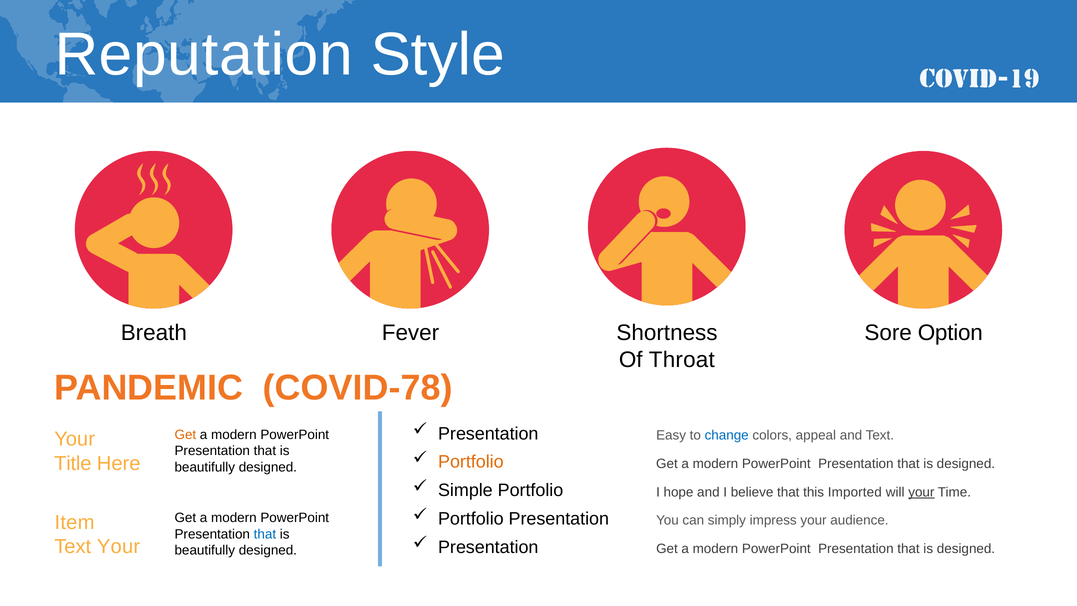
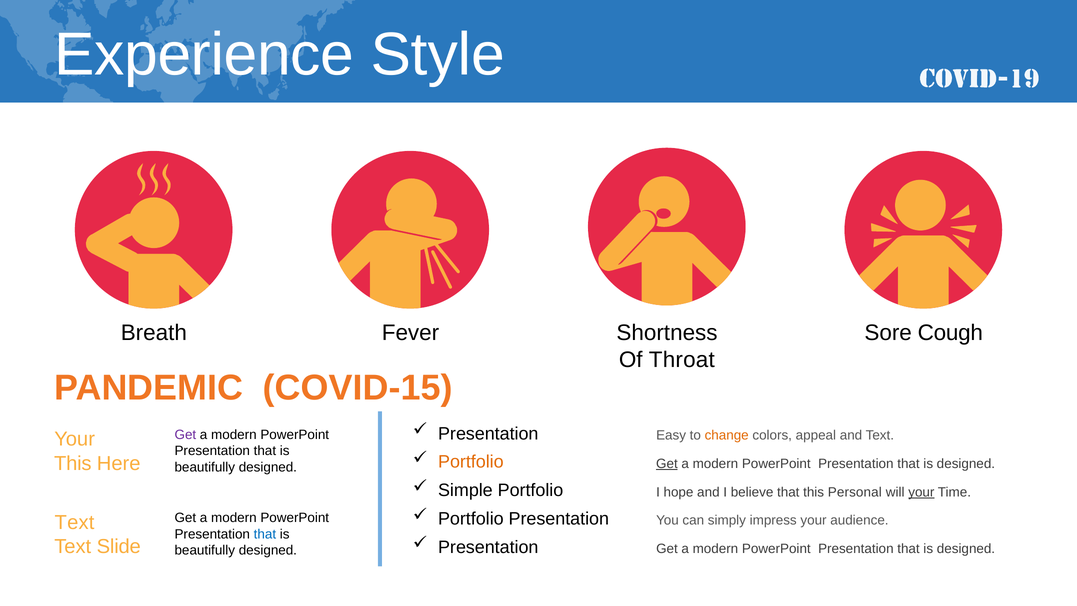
Reputation: Reputation -> Experience
Option: Option -> Cough
COVID-78: COVID-78 -> COVID-15
Get at (185, 435) colour: orange -> purple
change colour: blue -> orange
Title at (73, 463): Title -> This
Get at (667, 464) underline: none -> present
Imported: Imported -> Personal
Item at (75, 522): Item -> Text
Text Your: Your -> Slide
